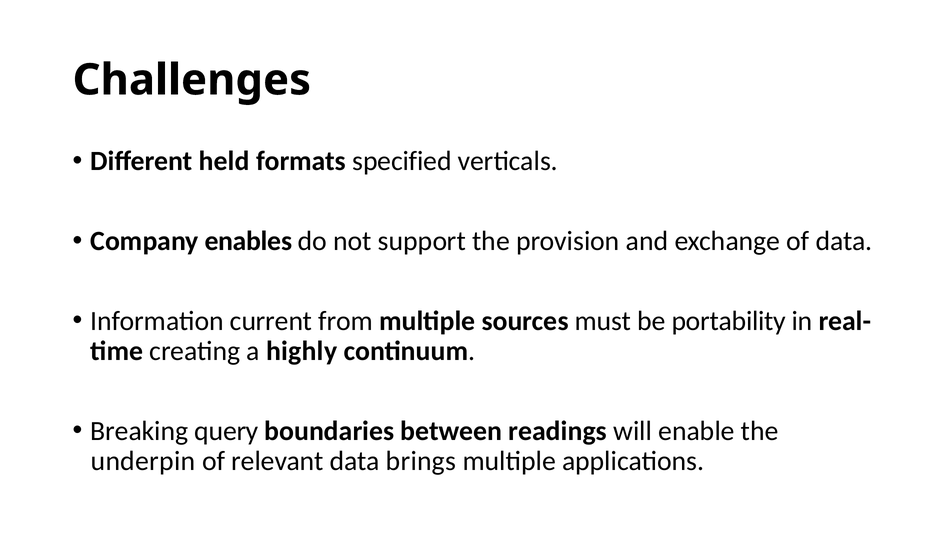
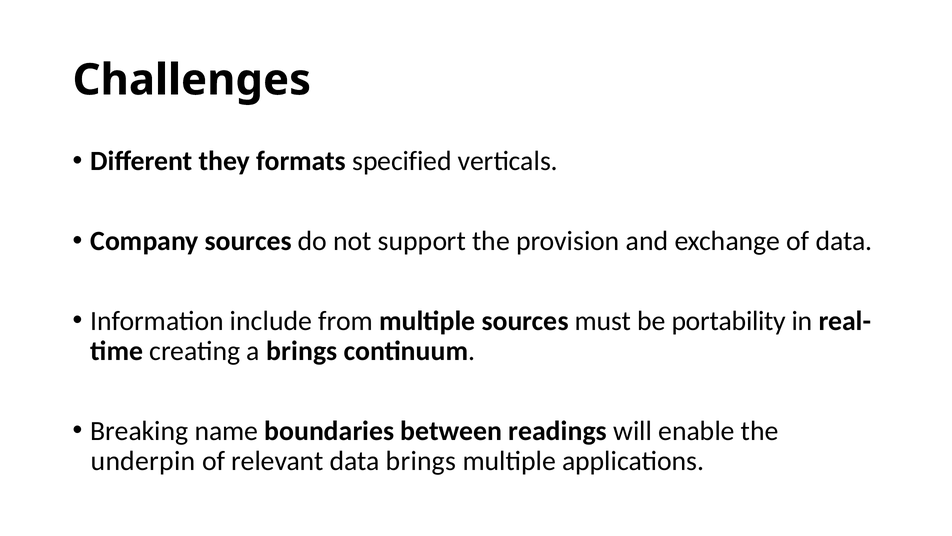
held: held -> they
Company enables: enables -> sources
current: current -> include
a highly: highly -> brings
query: query -> name
